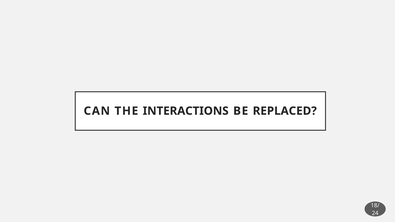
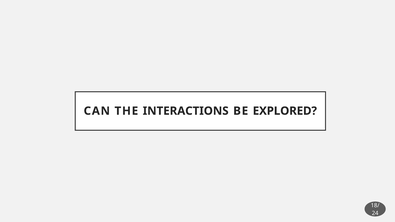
REPLACED: REPLACED -> EXPLORED
